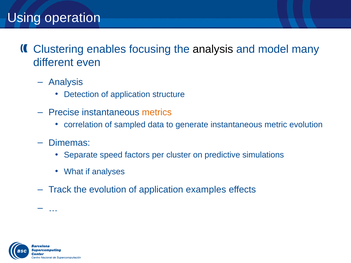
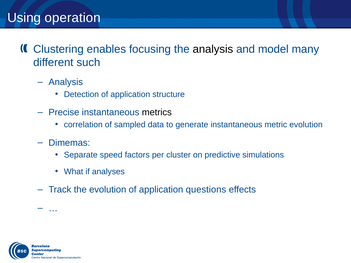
even: even -> such
metrics colour: orange -> black
examples: examples -> questions
